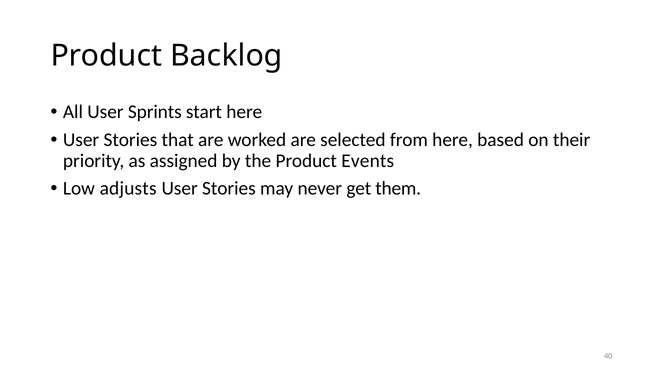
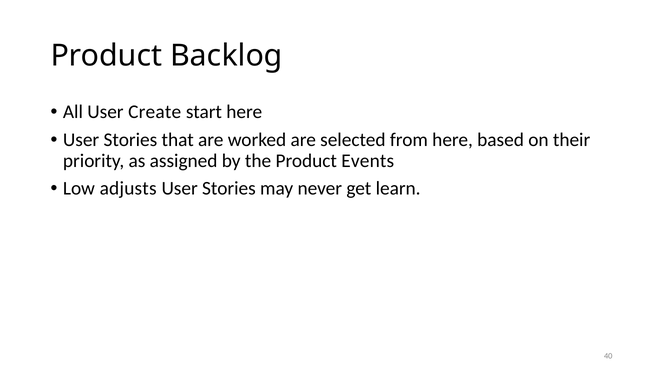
Sprints: Sprints -> Create
them: them -> learn
